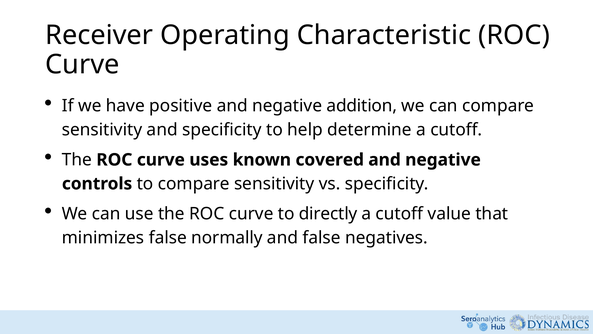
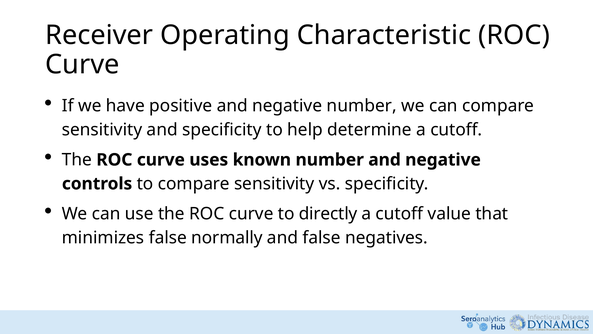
negative addition: addition -> number
known covered: covered -> number
